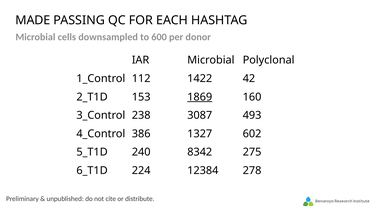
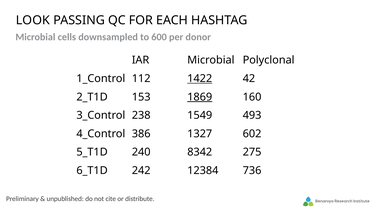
MADE: MADE -> LOOK
1422 underline: none -> present
3087: 3087 -> 1549
224: 224 -> 242
278: 278 -> 736
